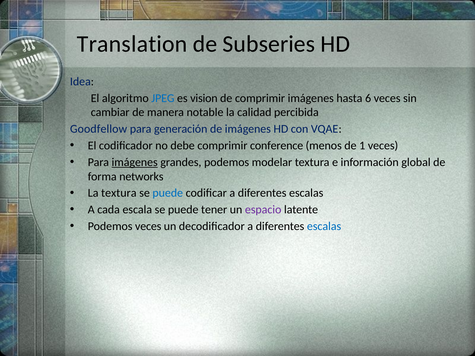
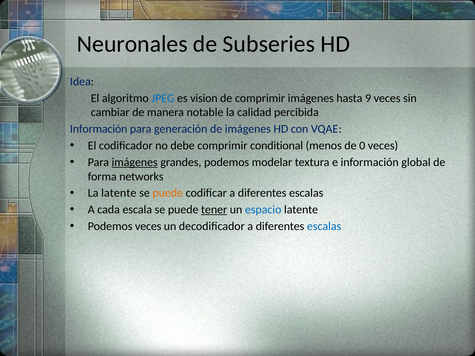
Translation: Translation -> Neuronales
6: 6 -> 9
Goodfellow at (99, 129): Goodfellow -> Información
conference: conference -> conditional
1: 1 -> 0
La textura: textura -> latente
puede at (168, 193) colour: blue -> orange
tener underline: none -> present
espacio colour: purple -> blue
